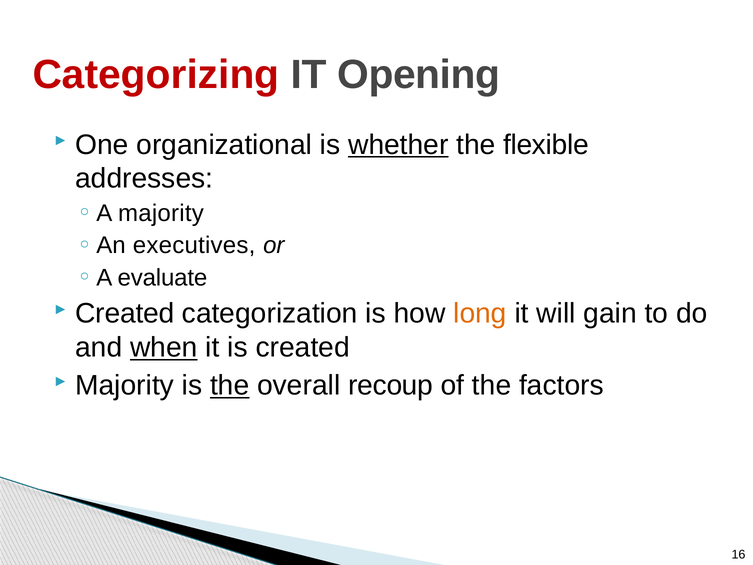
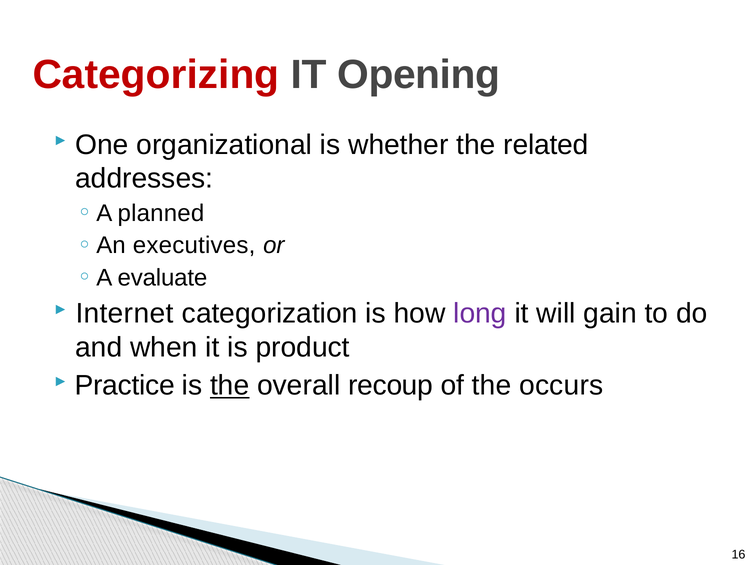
whether underline: present -> none
flexible: flexible -> related
majority at (161, 213): majority -> planned
Created at (125, 313): Created -> Internet
long colour: orange -> purple
when underline: present -> none
is created: created -> product
Majority at (125, 385): Majority -> Practice
factors: factors -> occurs
